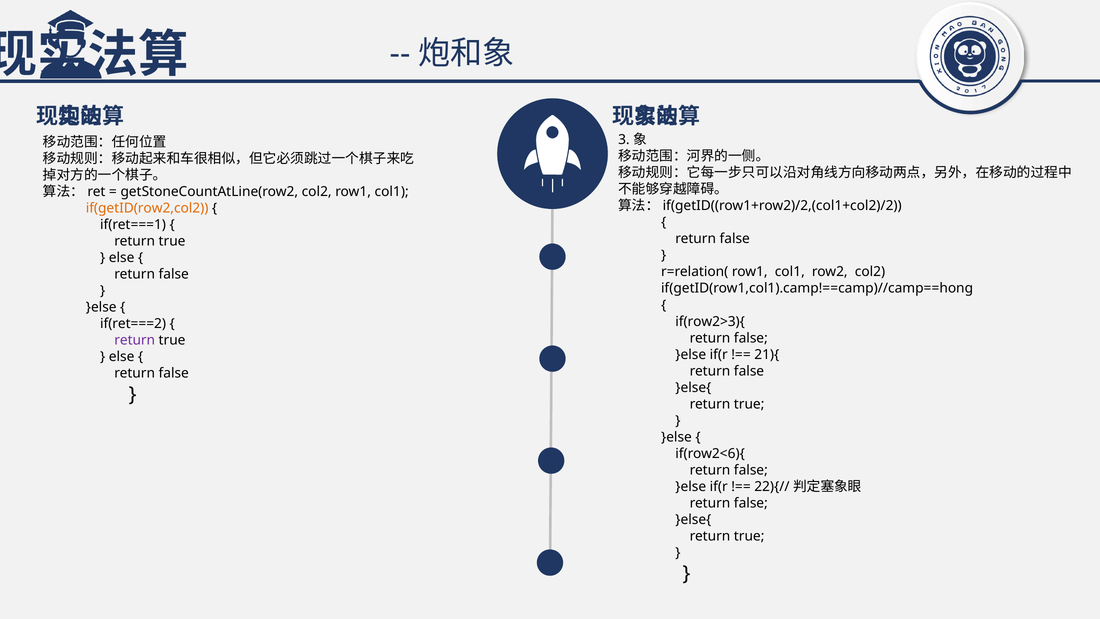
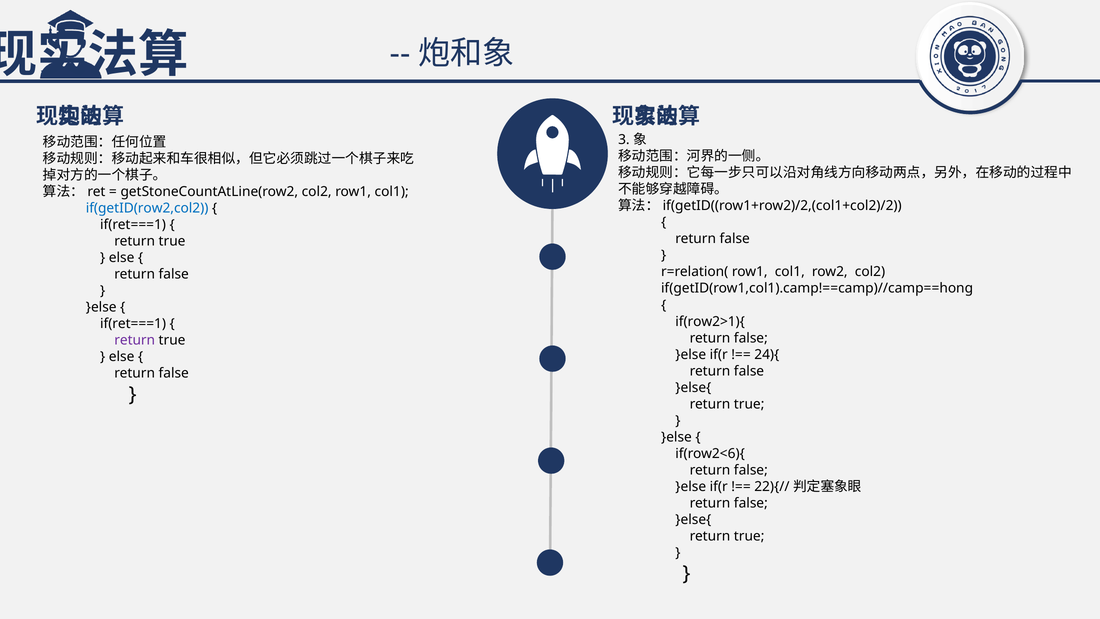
if(getID(row2,col2 colour: orange -> blue
if(row2>3){: if(row2>3){ -> if(row2>1){
if(ret===2 at (133, 324): if(ret===2 -> if(ret===1
21){: 21){ -> 24){
